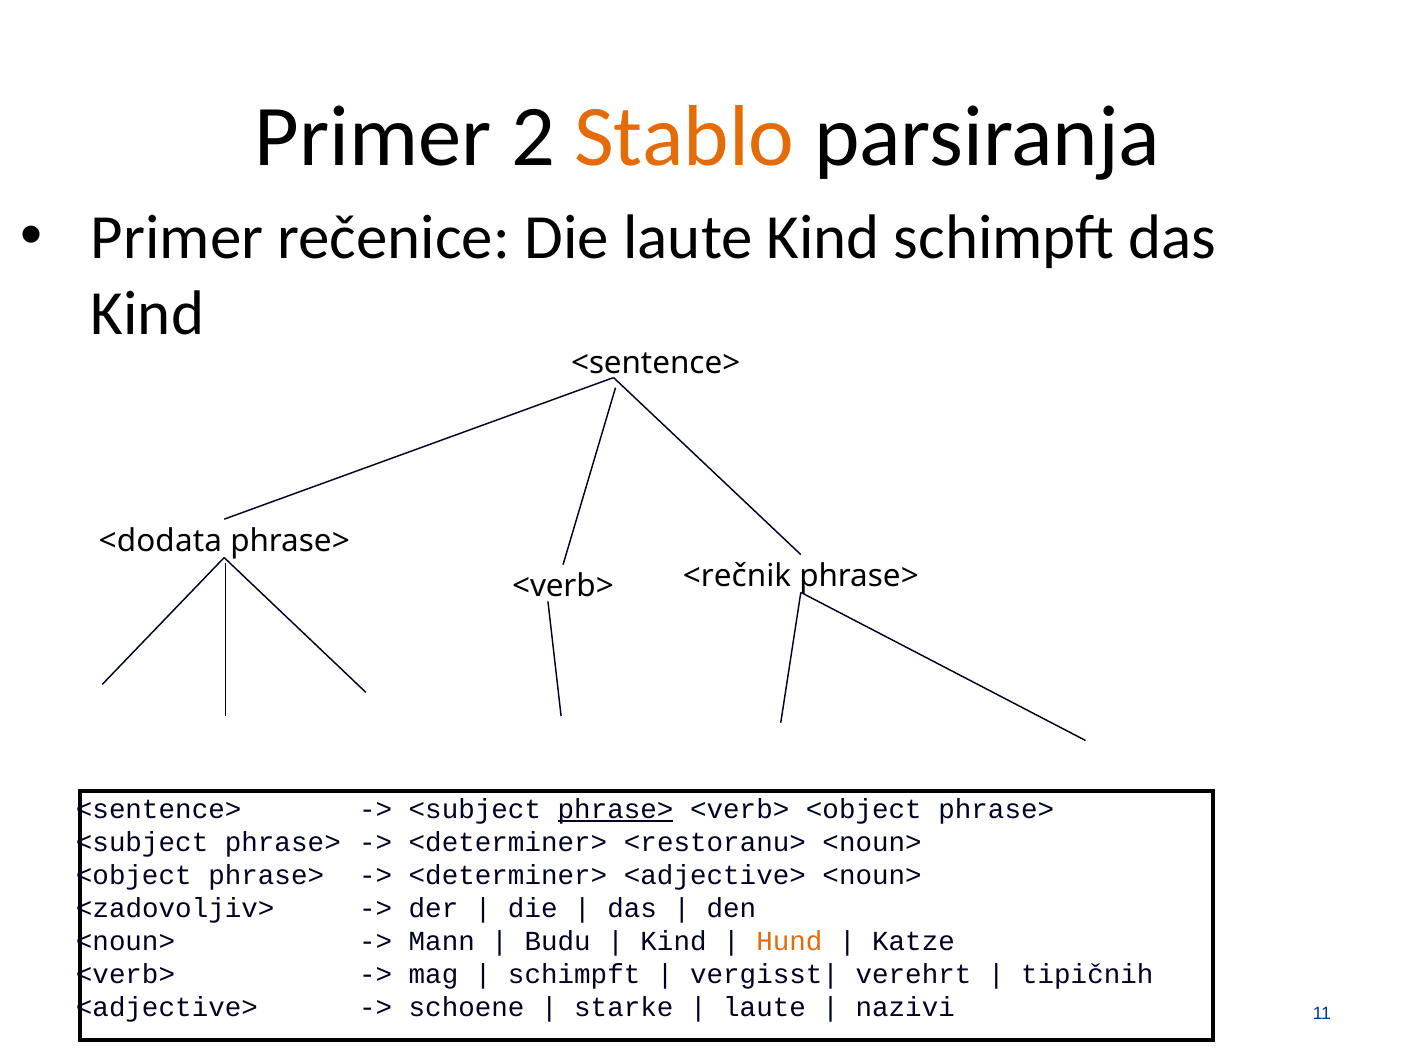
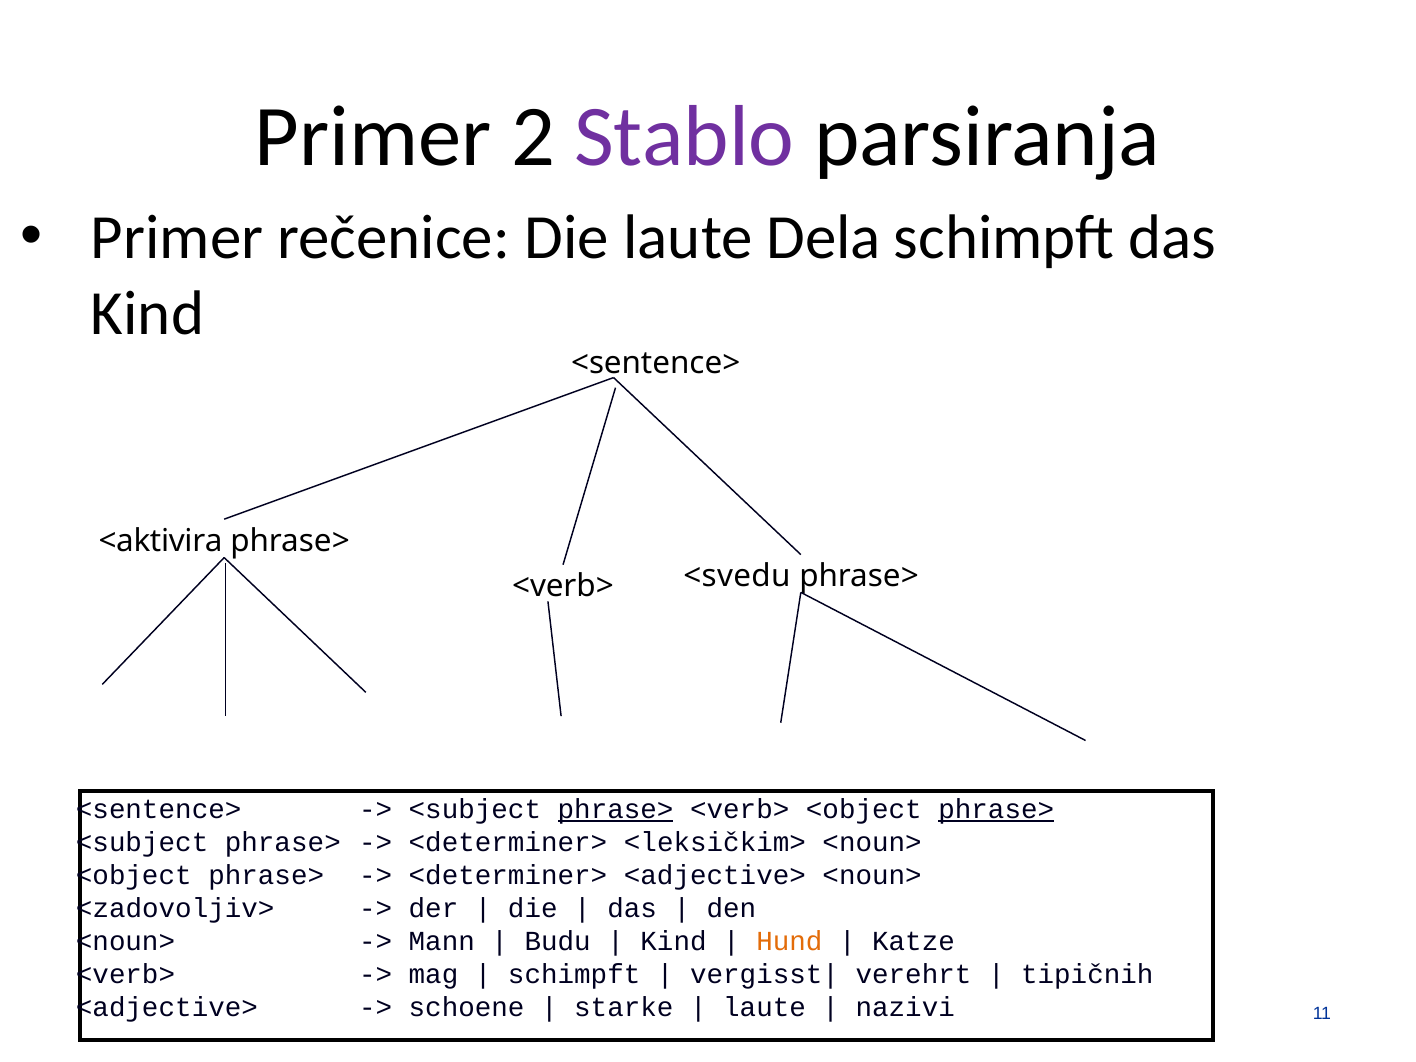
Stablo colour: orange -> purple
laute Kind: Kind -> Dela
<dodata: <dodata -> <aktivira
<rečnik: <rečnik -> <svedu
phrase> at (996, 809) underline: none -> present
<restoranu>: <restoranu> -> <leksičkim>
